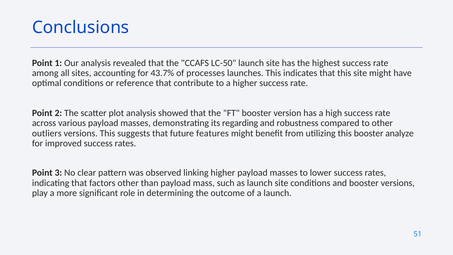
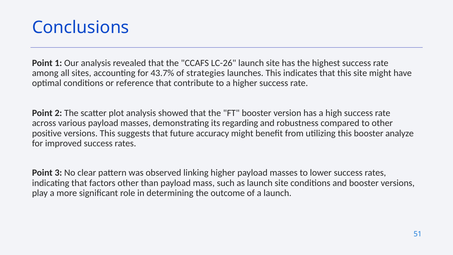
LC-50: LC-50 -> LC-26
processes: processes -> strategies
outliers: outliers -> positive
features: features -> accuracy
